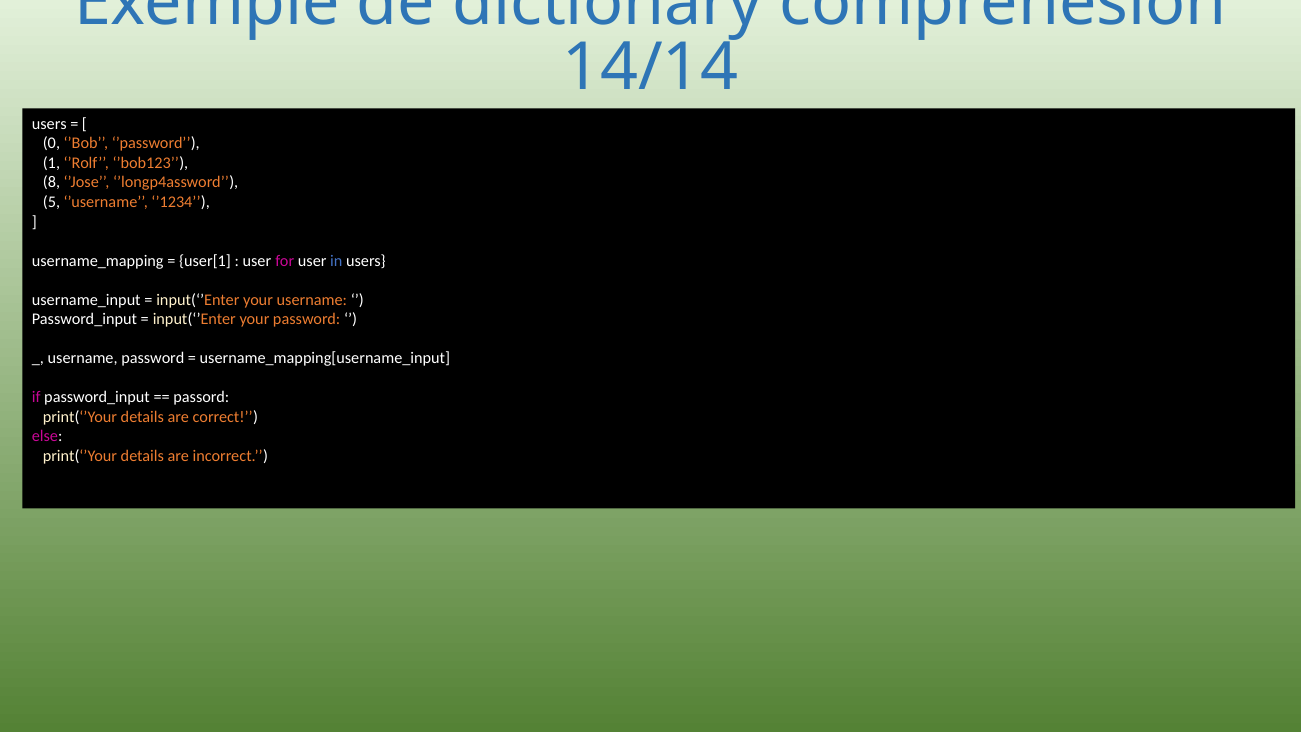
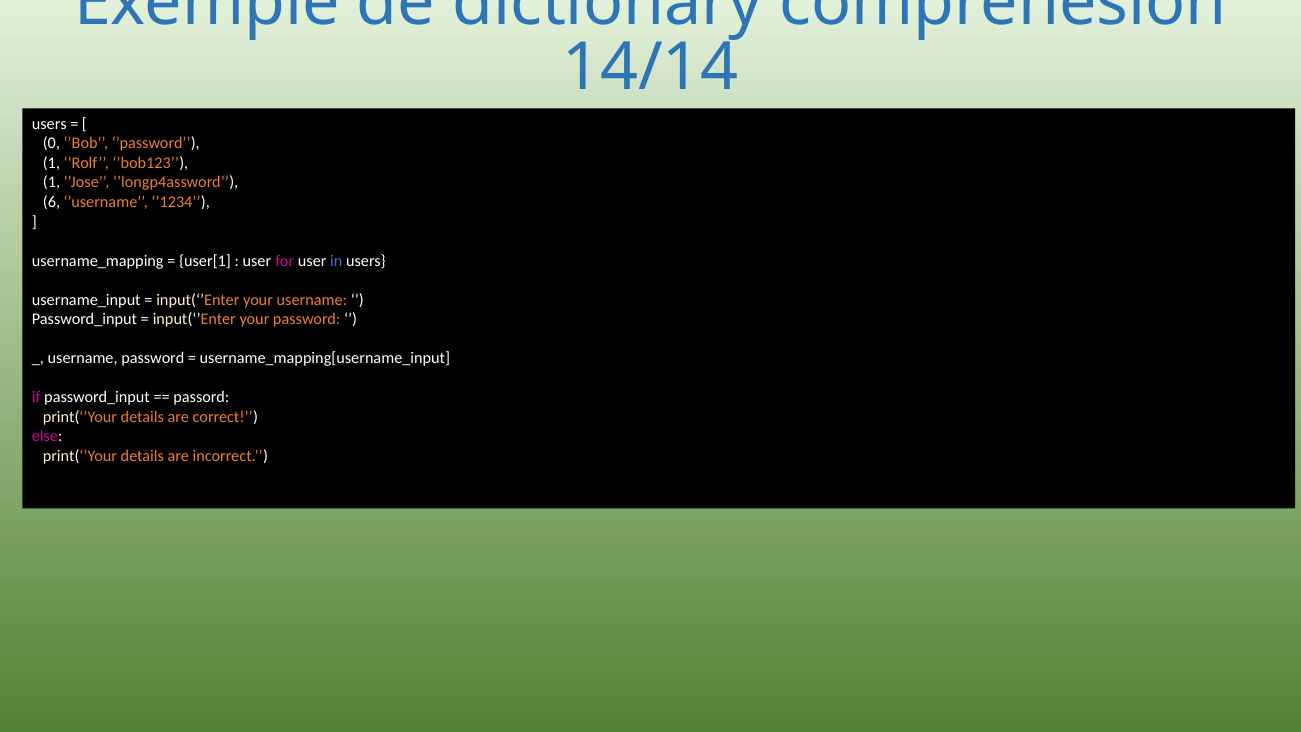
8 at (51, 183): 8 -> 1
5: 5 -> 6
